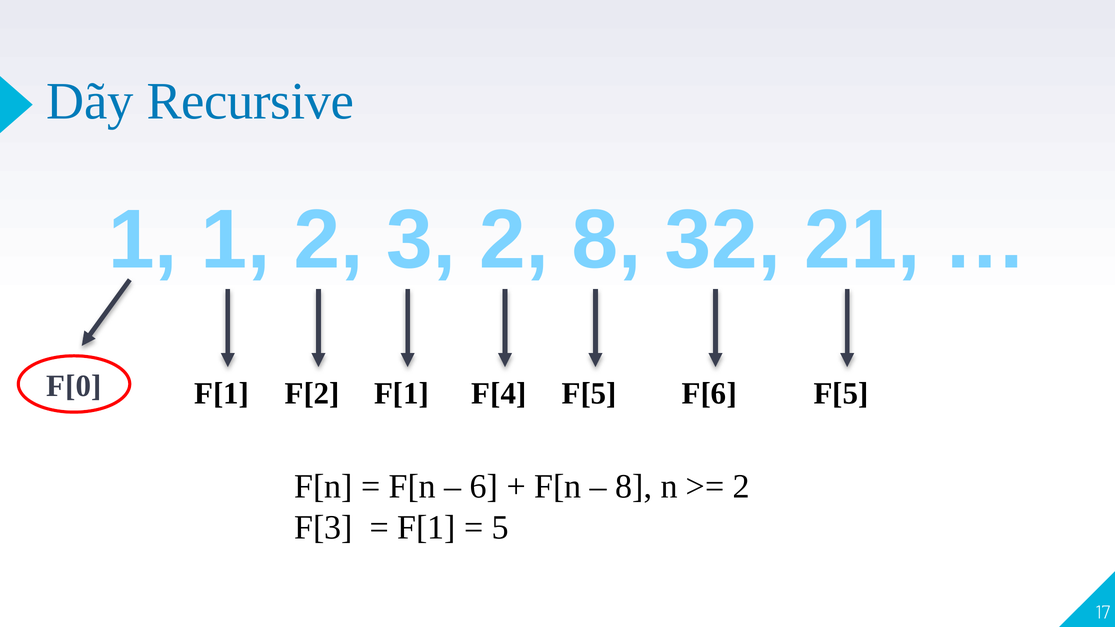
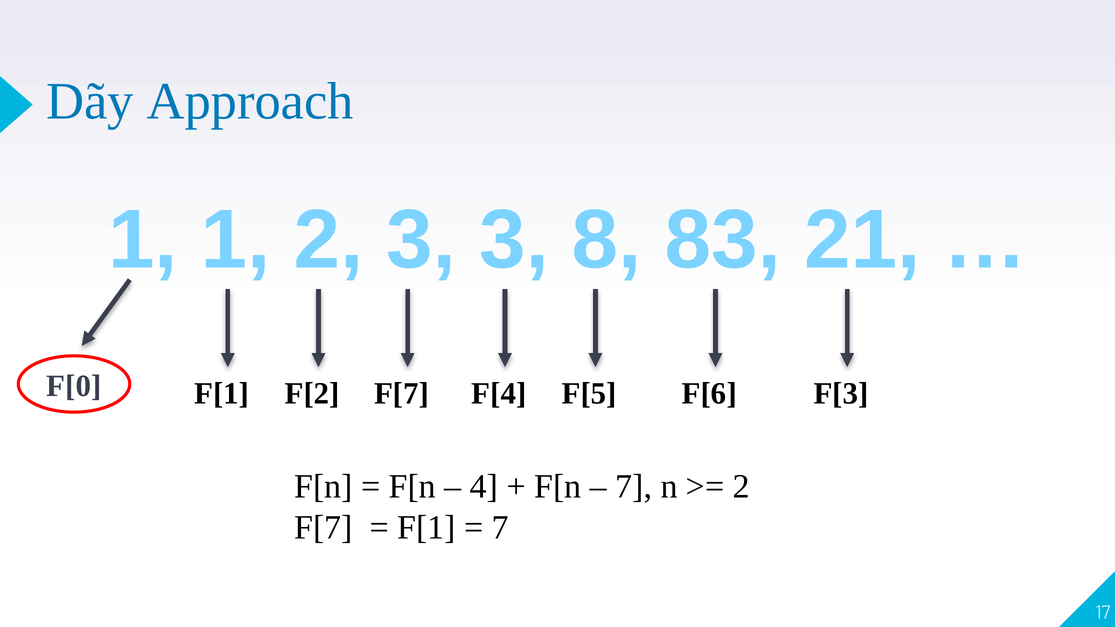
Recursive: Recursive -> Approach
3 2: 2 -> 3
32: 32 -> 83
F[2 F[1: F[1 -> F[7
F[6 F[5: F[5 -> F[3
6: 6 -> 4
8 at (634, 487): 8 -> 7
F[3 at (323, 528): F[3 -> F[7
5 at (500, 528): 5 -> 7
